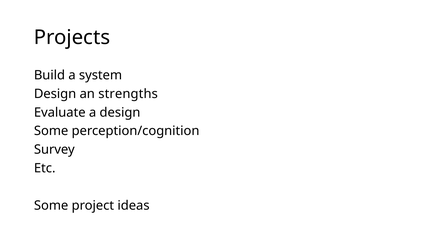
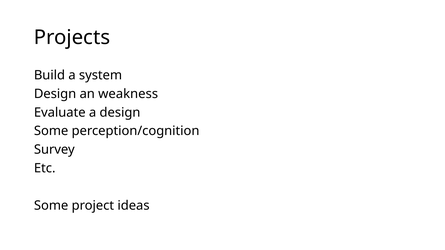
strengths: strengths -> weakness
